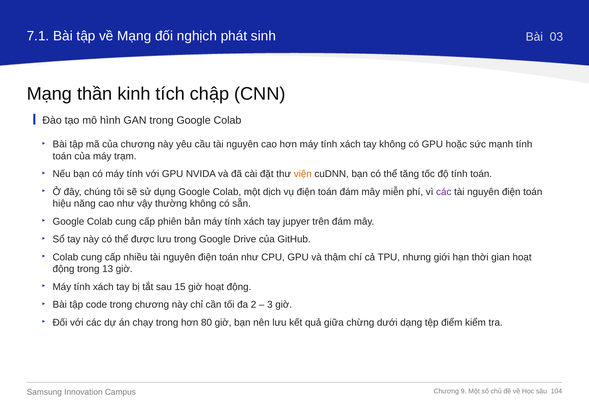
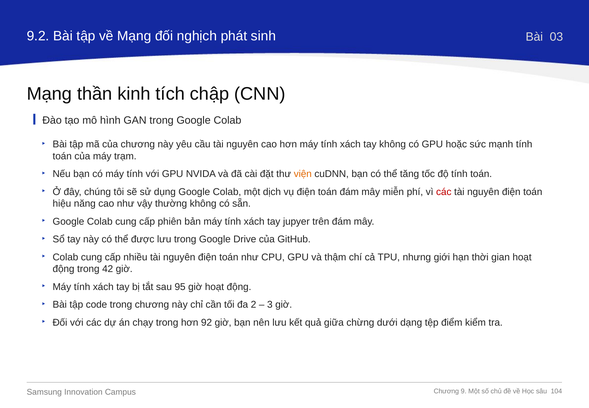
7.1: 7.1 -> 9.2
các at (444, 192) colour: purple -> red
13: 13 -> 42
15: 15 -> 95
80: 80 -> 92
